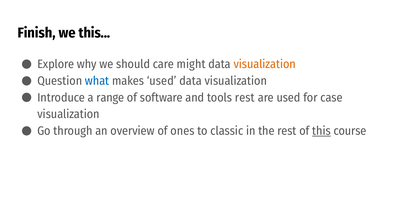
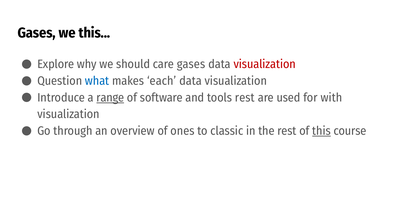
Finish at (37, 33): Finish -> Gases
care might: might -> gases
visualization at (265, 64) colour: orange -> red
makes used: used -> each
range underline: none -> present
case: case -> with
